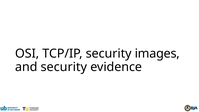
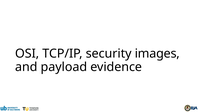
and security: security -> payload
